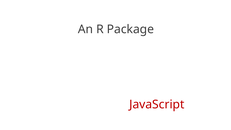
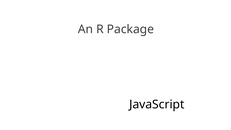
JavaScript colour: red -> black
